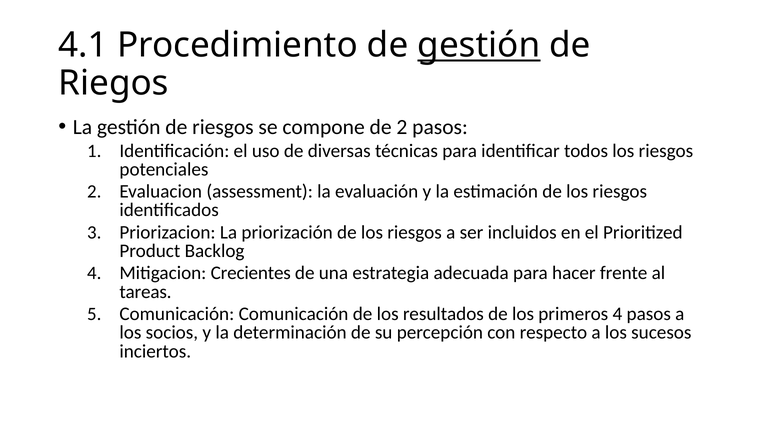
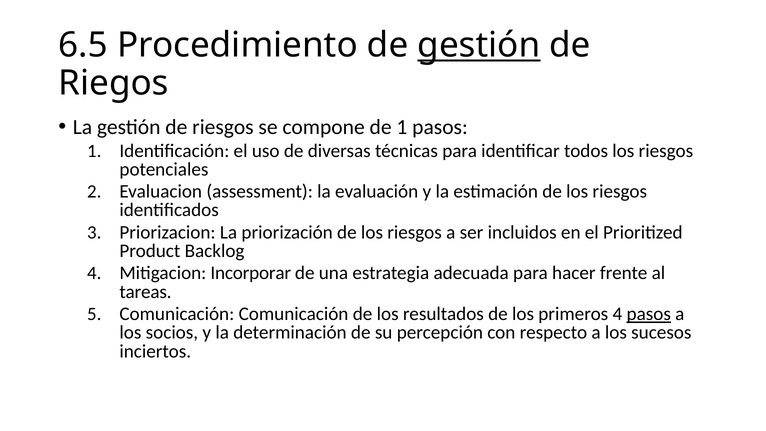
4.1: 4.1 -> 6.5
de 2: 2 -> 1
Crecientes: Crecientes -> Incorporar
pasos at (649, 314) underline: none -> present
